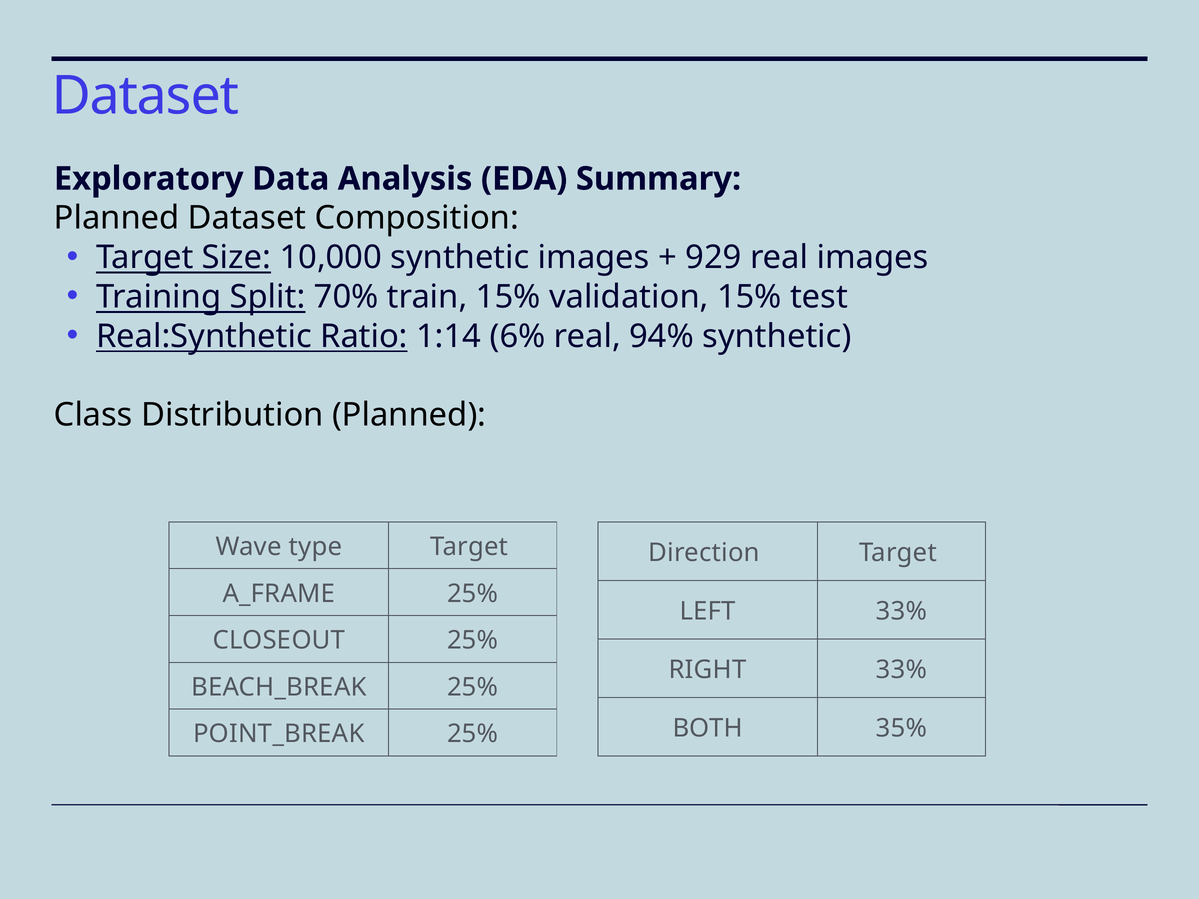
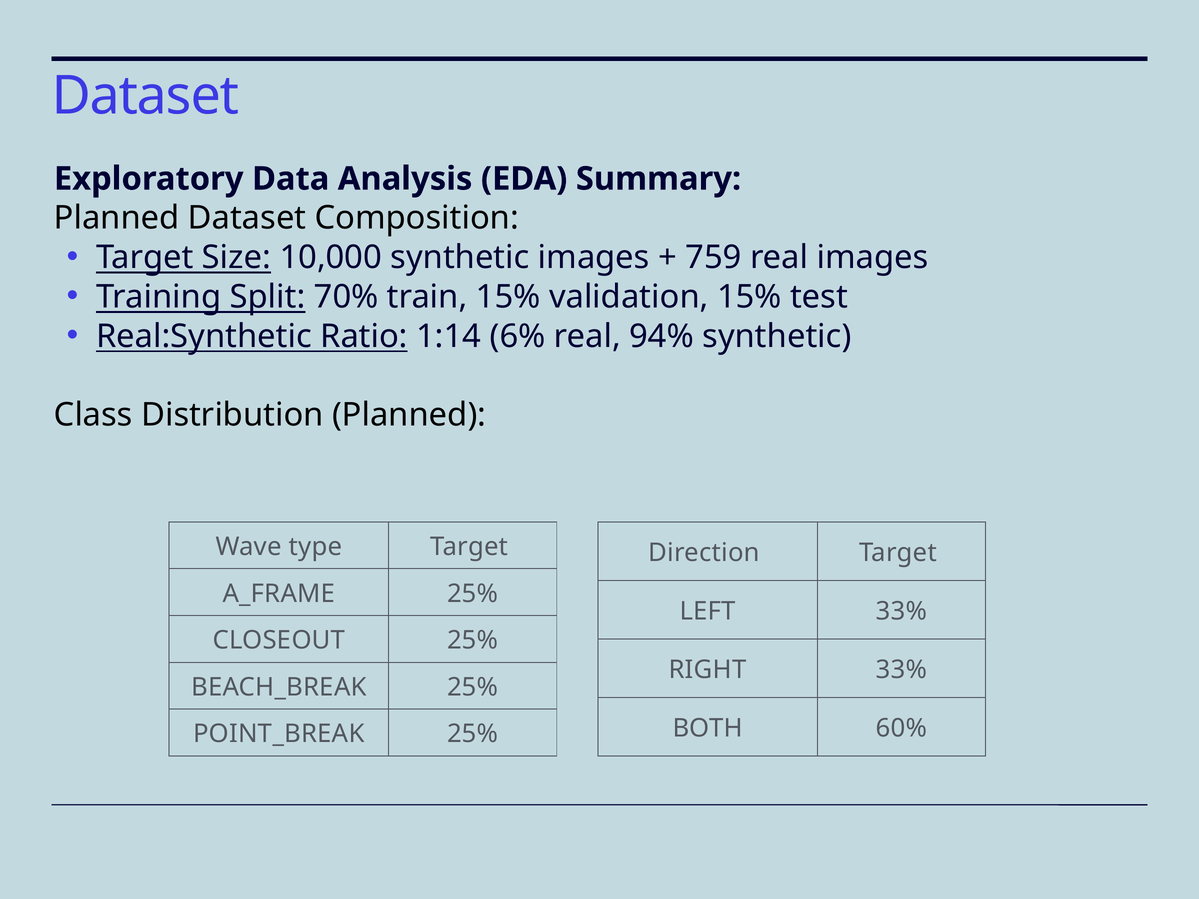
929: 929 -> 759
35%: 35% -> 60%
